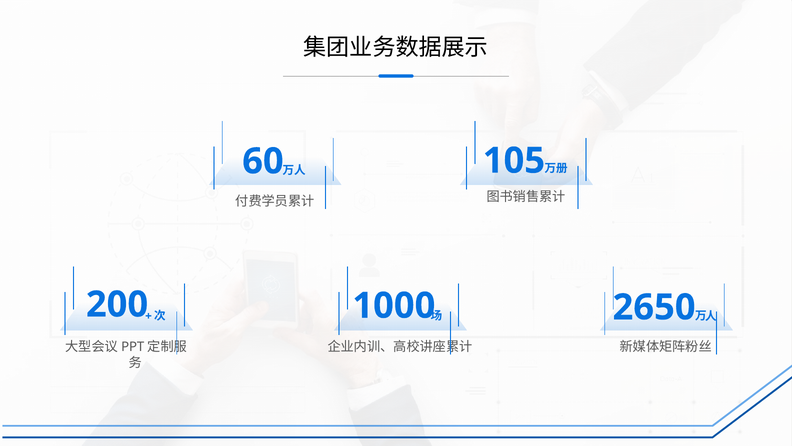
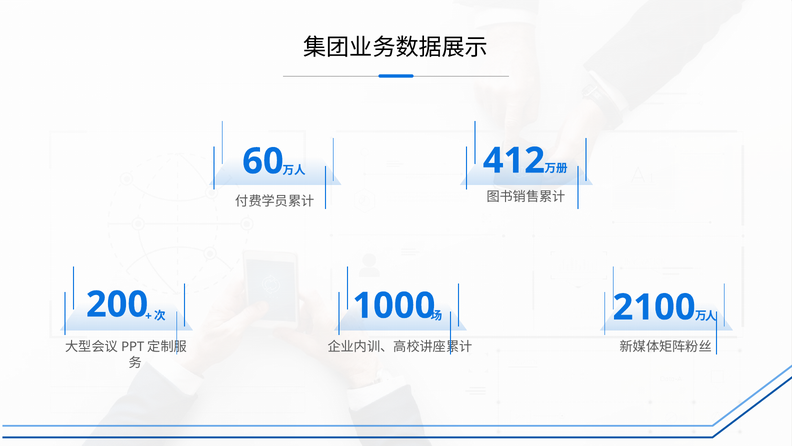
105: 105 -> 412
2650: 2650 -> 2100
